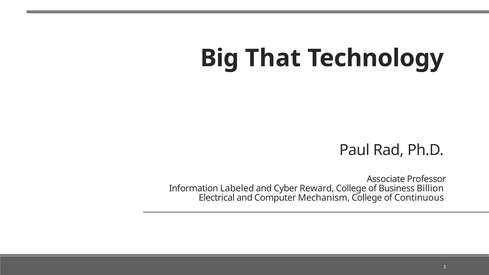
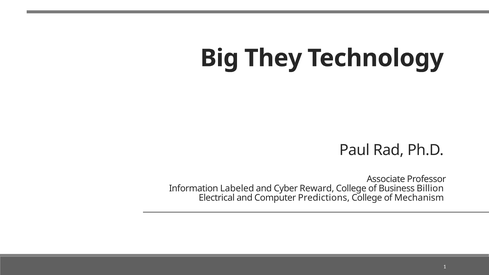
That: That -> They
Mechanism: Mechanism -> Predictions
Continuous: Continuous -> Mechanism
